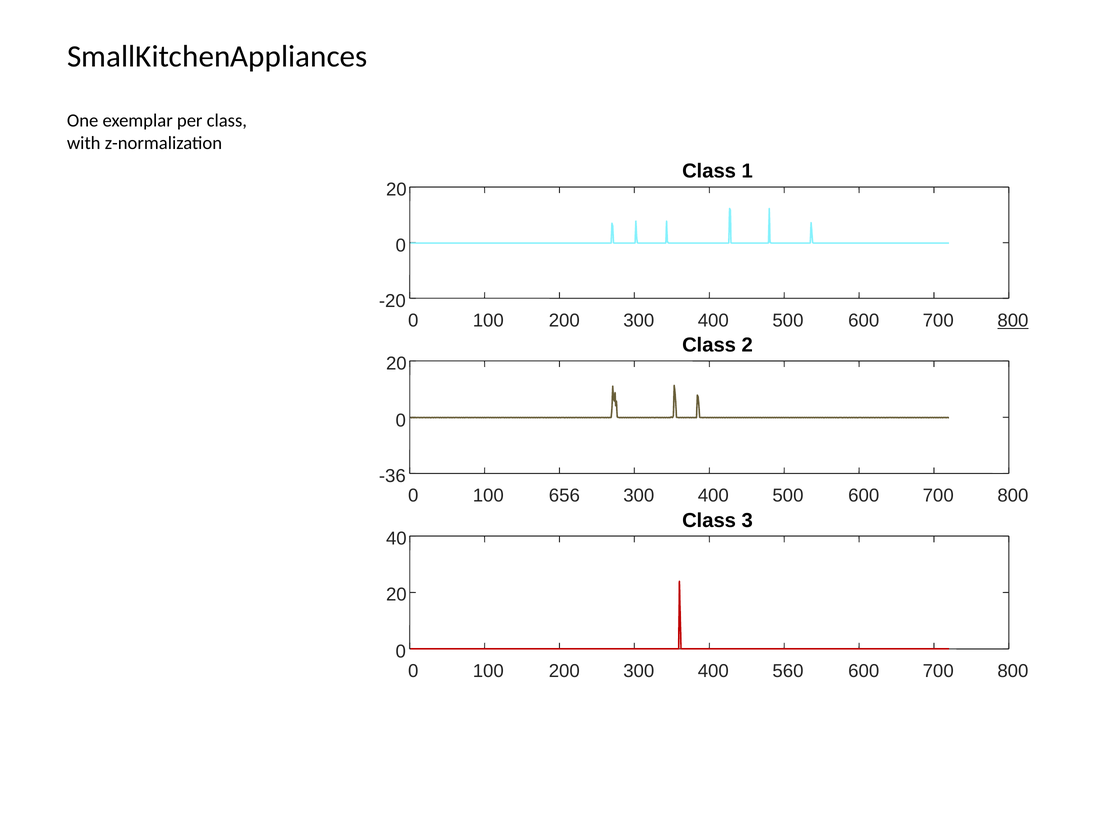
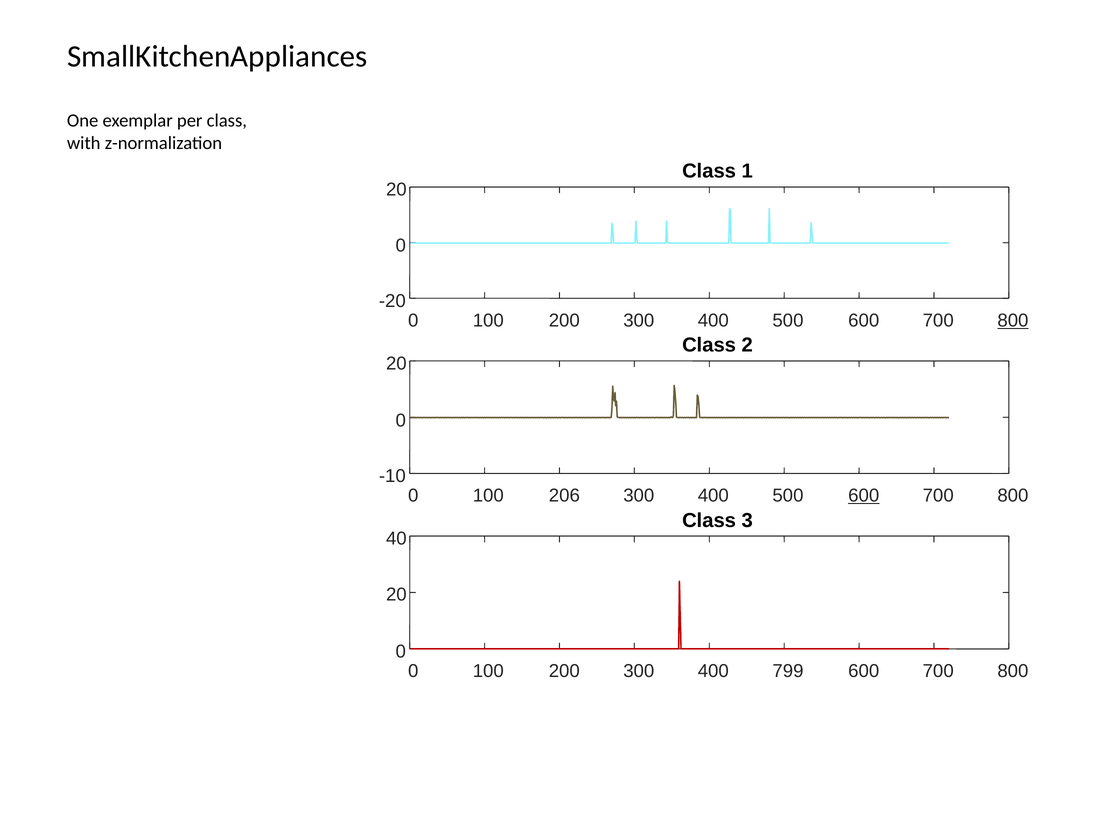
-36: -36 -> -10
656: 656 -> 206
600 at (864, 496) underline: none -> present
560: 560 -> 799
